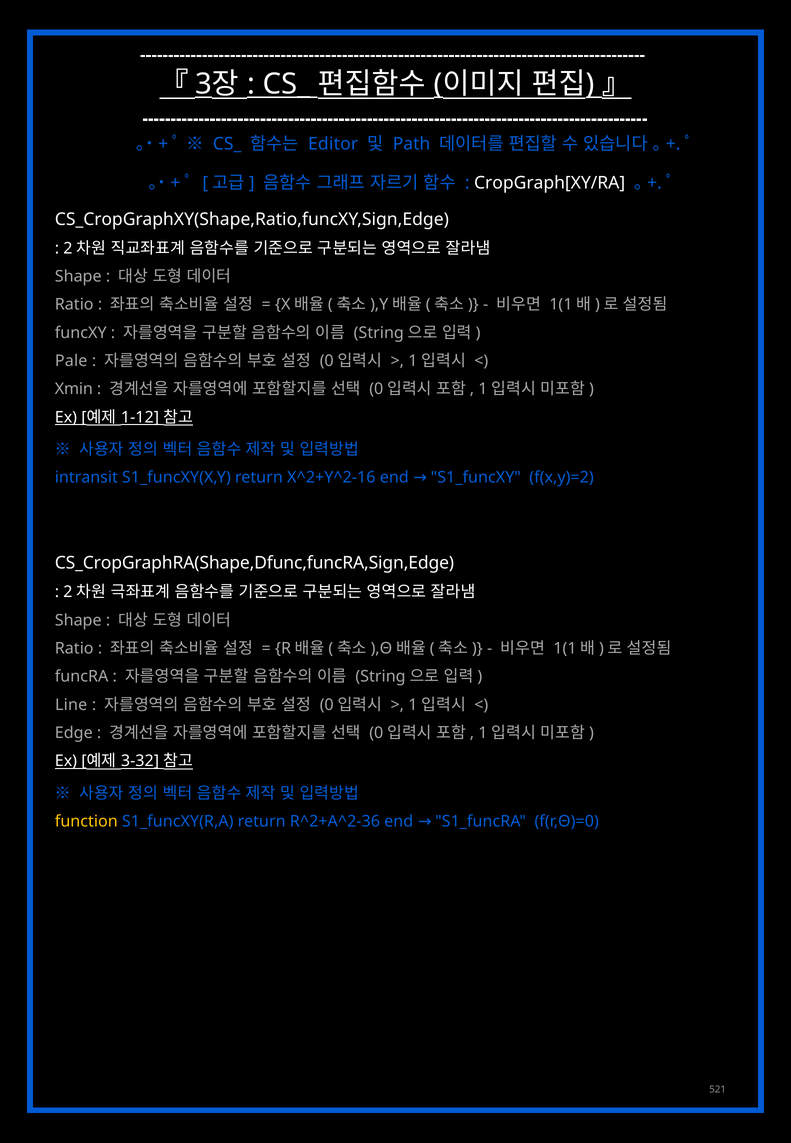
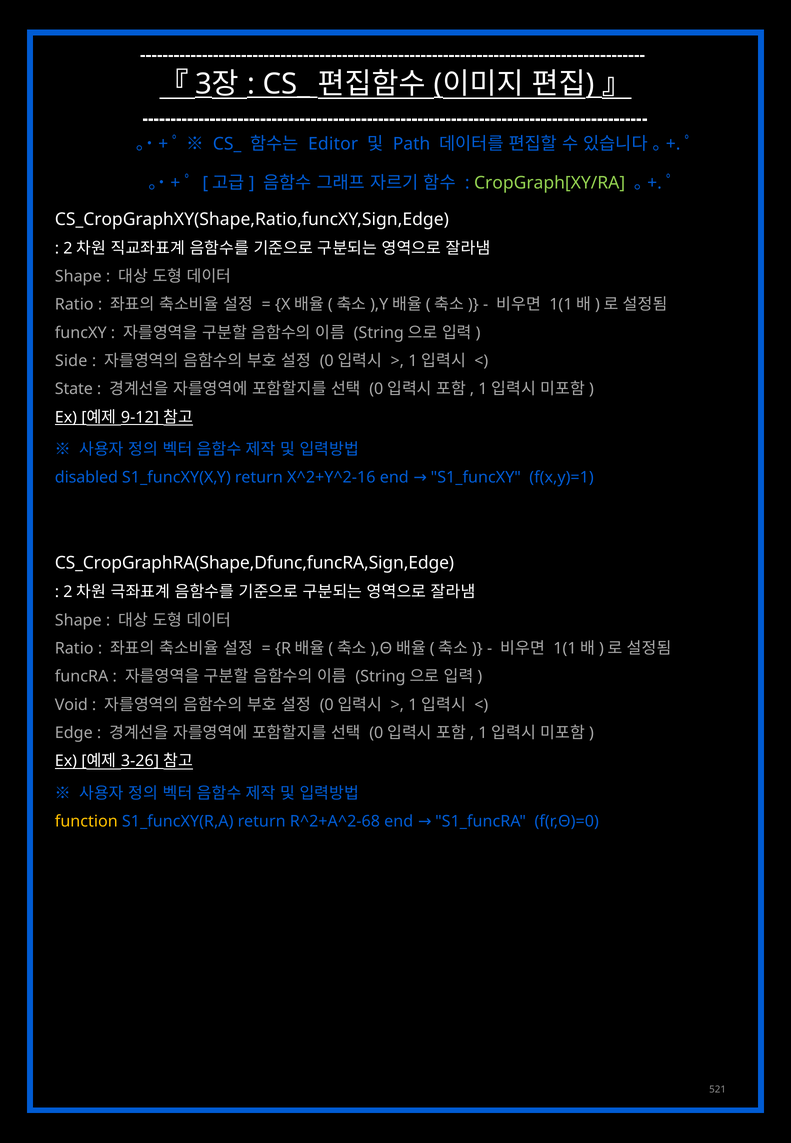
CropGraph[XY/RA colour: white -> light green
Pale: Pale -> Side
Xmin: Xmin -> State
1-12: 1-12 -> 9-12
intransit: intransit -> disabled
f(x,y)=2: f(x,y)=2 -> f(x,y)=1
Line: Line -> Void
3-32: 3-32 -> 3-26
R^2+A^2-36: R^2+A^2-36 -> R^2+A^2-68
